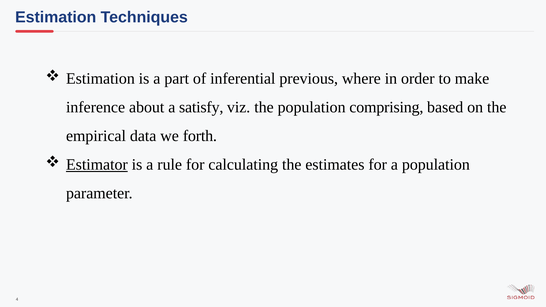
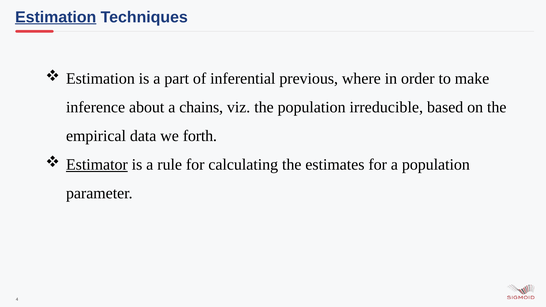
Estimation at (56, 17) underline: none -> present
satisfy: satisfy -> chains
comprising: comprising -> irreducible
